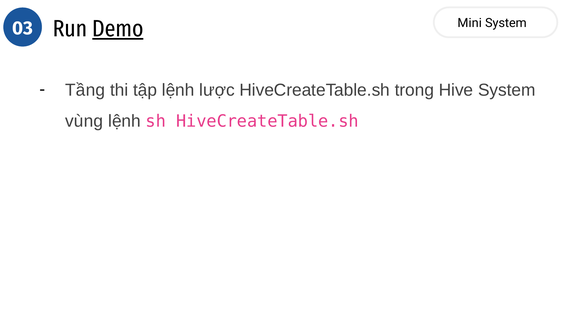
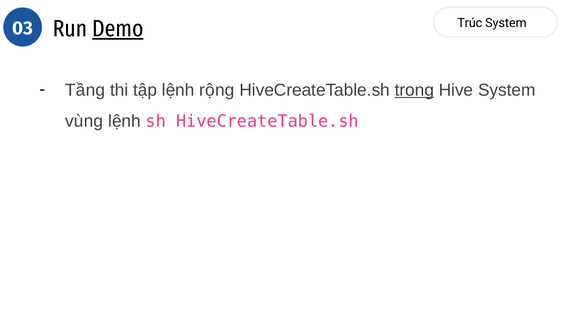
Mini: Mini -> Trúc
lược: lược -> rộng
trong underline: none -> present
